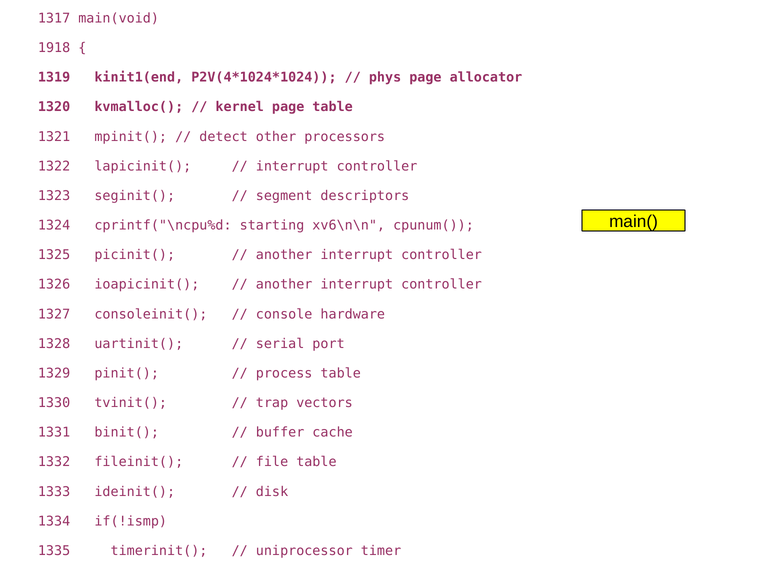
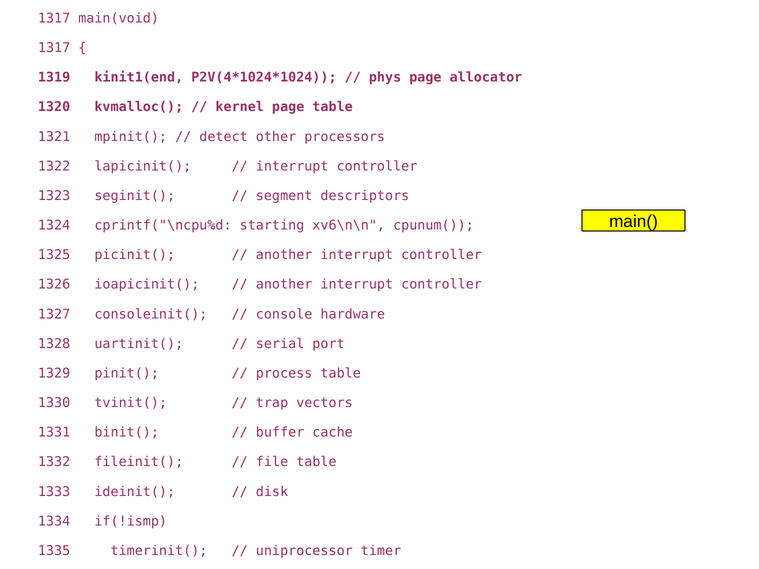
1918 at (54, 48): 1918 -> 1317
